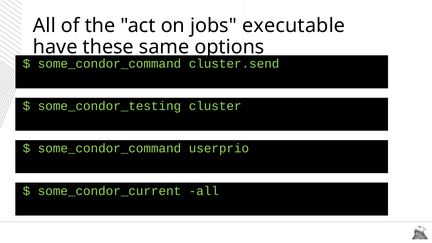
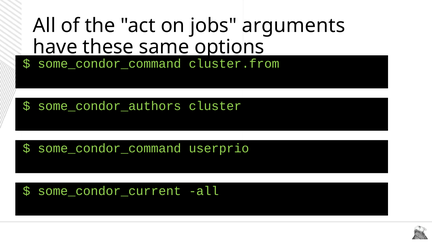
executable: executable -> arguments
cluster.send: cluster.send -> cluster.from
some_condor_testing: some_condor_testing -> some_condor_authors
